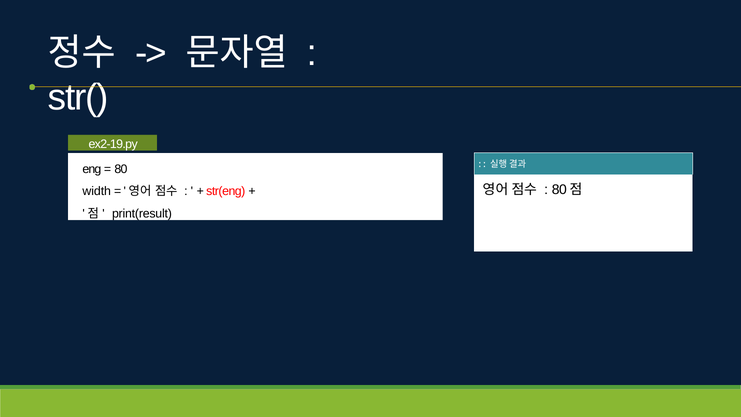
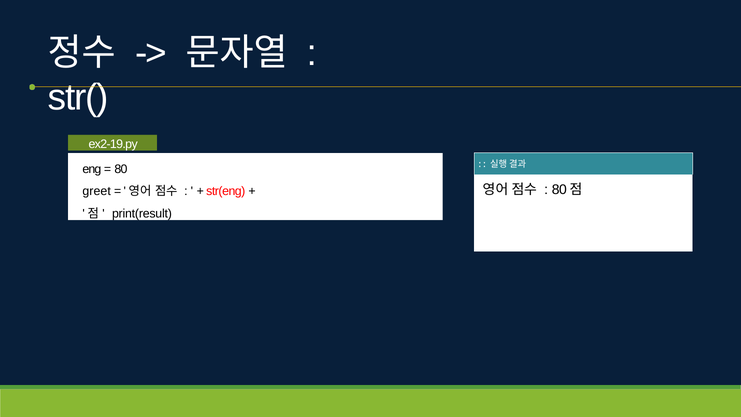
width: width -> greet
